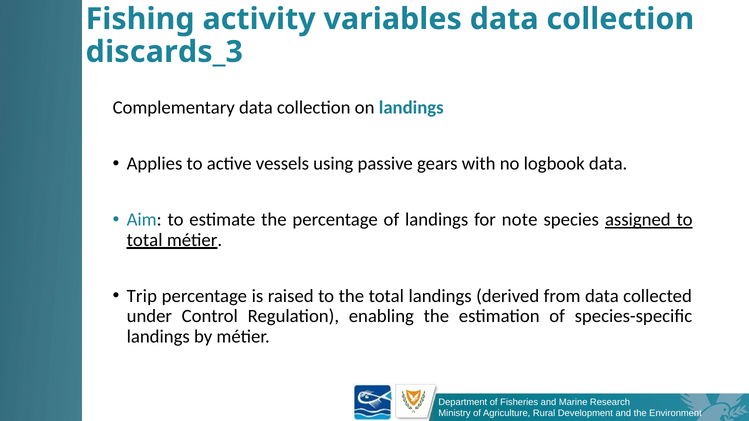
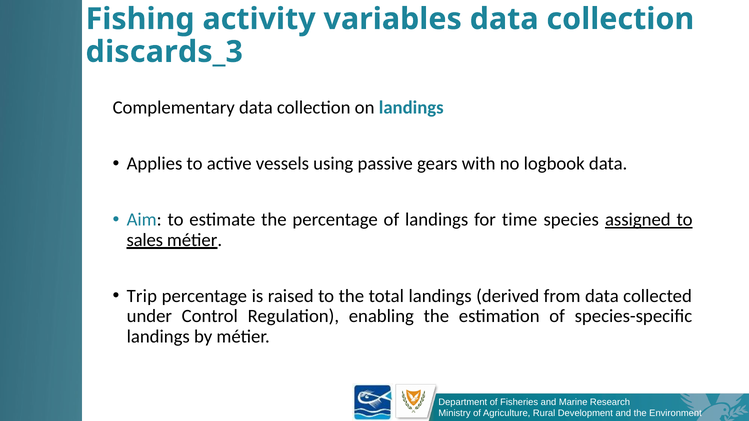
note: note -> time
total at (145, 240): total -> sales
